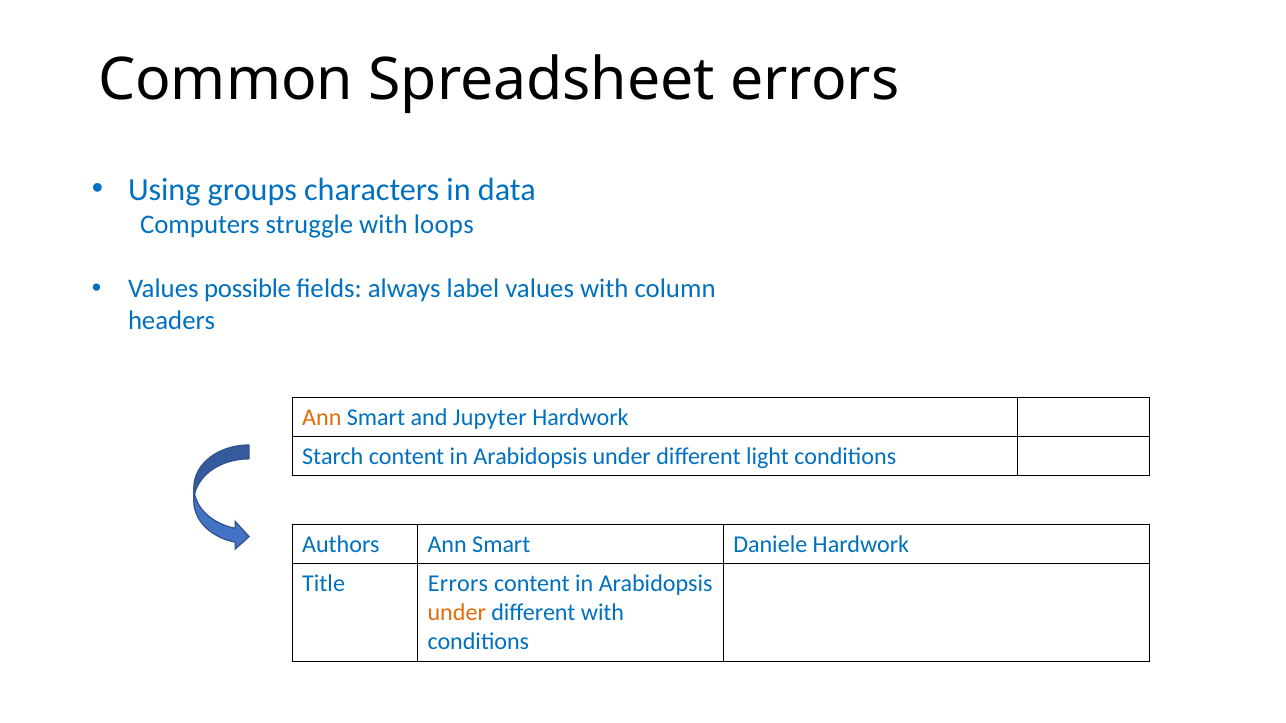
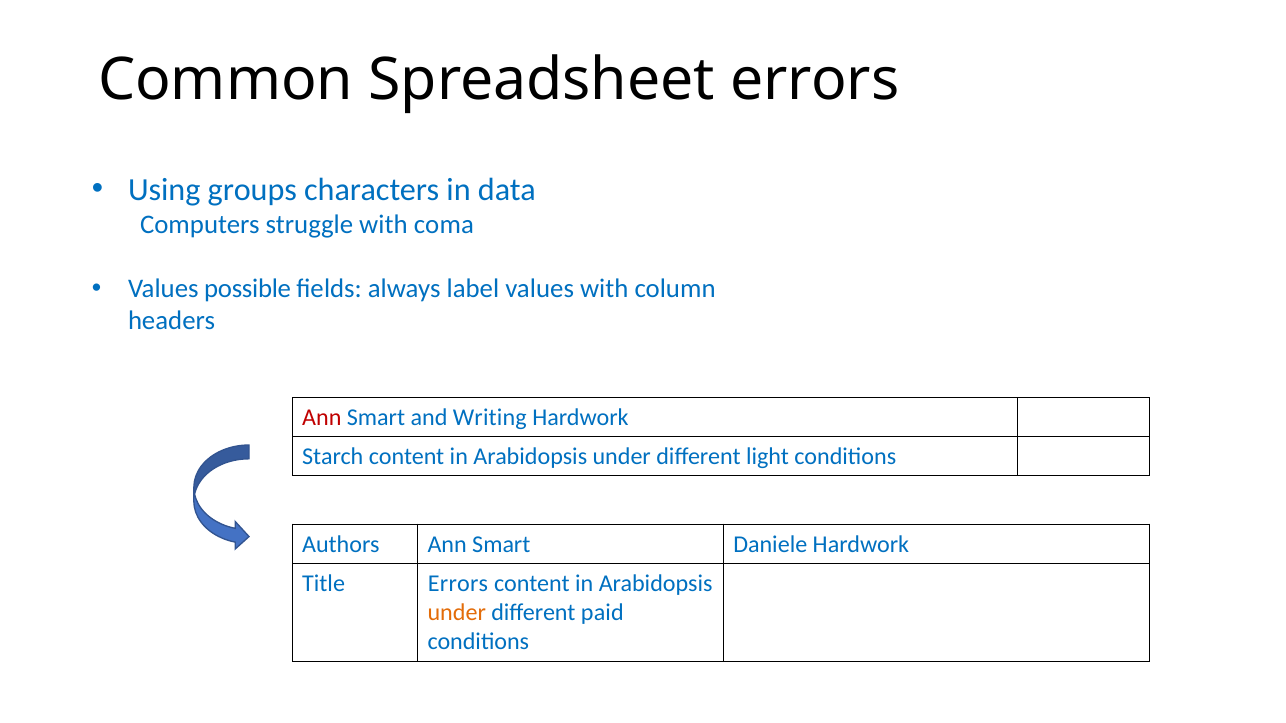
loops: loops -> coma
Ann at (322, 418) colour: orange -> red
Jupyter: Jupyter -> Writing
different with: with -> paid
